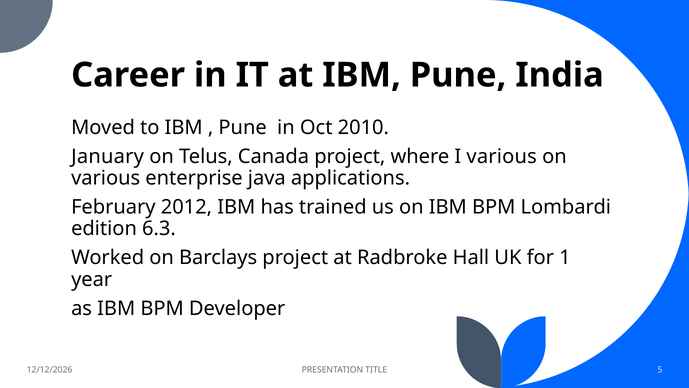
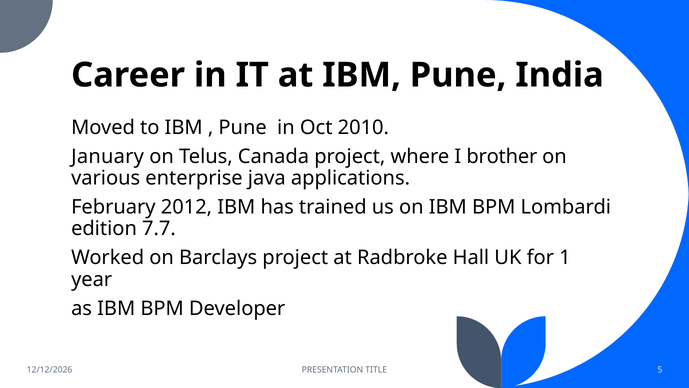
I various: various -> brother
6.3: 6.3 -> 7.7
